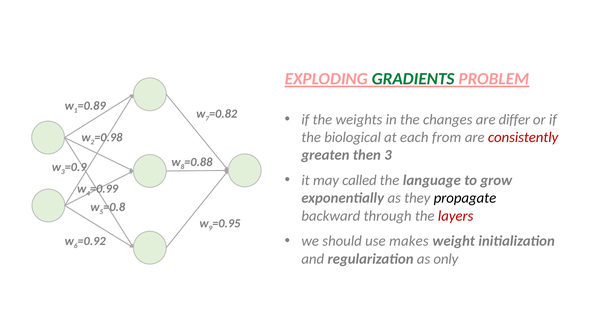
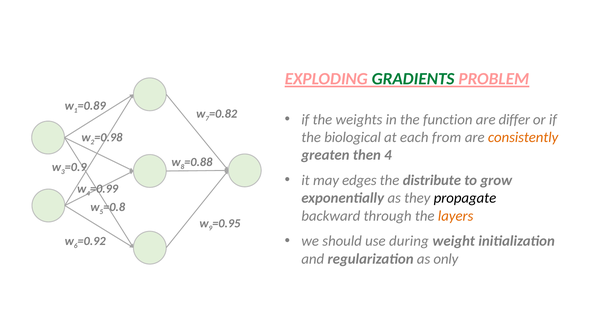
changes: changes -> function
consistently colour: red -> orange
then 3: 3 -> 4
called: called -> edges
language: language -> distribute
layers colour: red -> orange
makes: makes -> during
